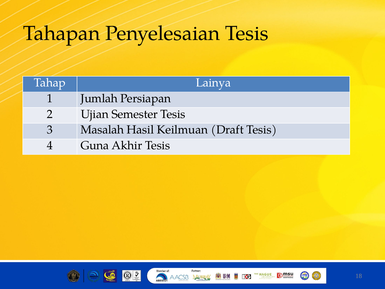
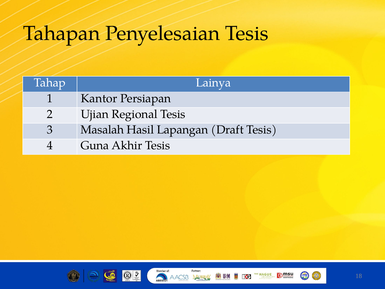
Jumlah: Jumlah -> Kantor
Semester: Semester -> Regional
Keilmuan: Keilmuan -> Lapangan
